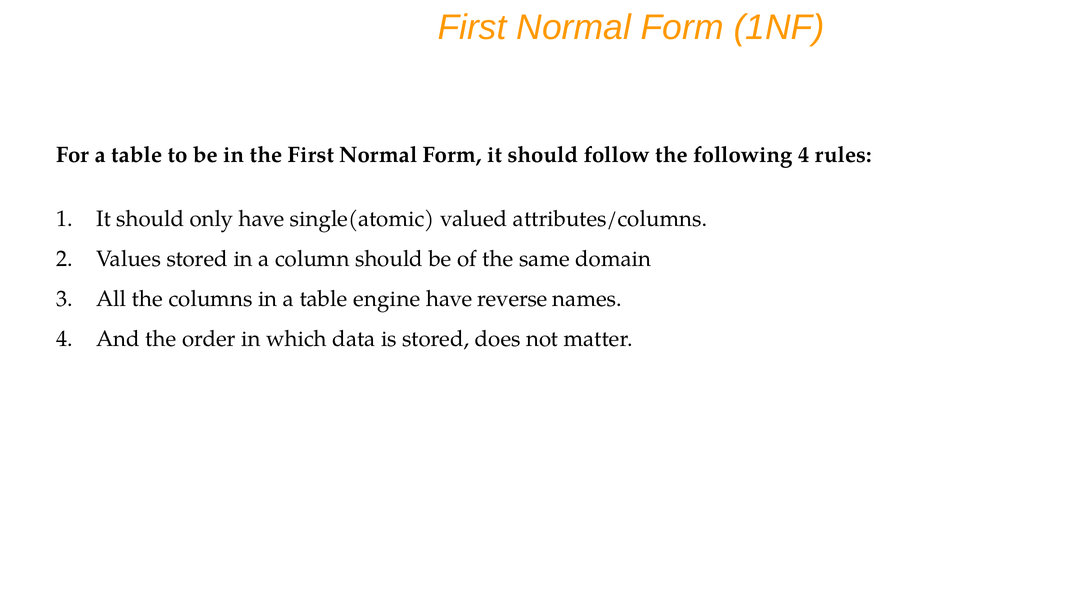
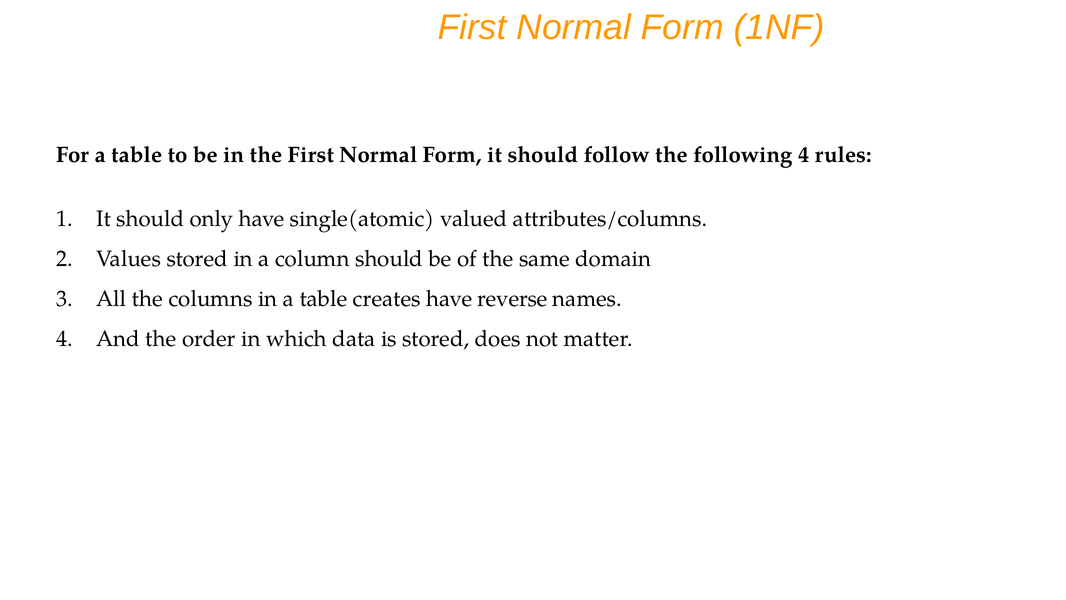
engine: engine -> creates
